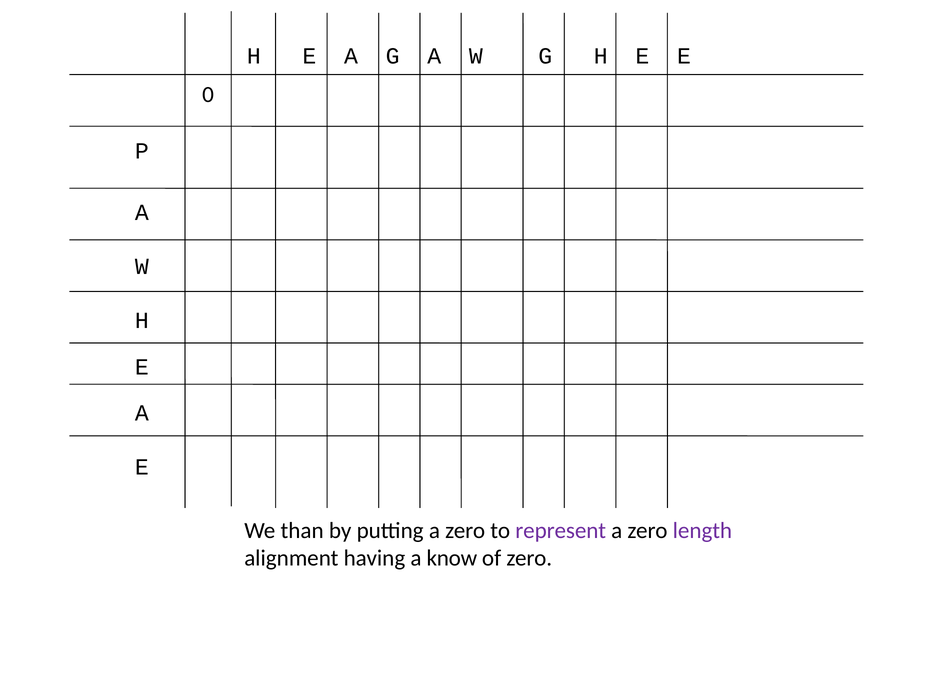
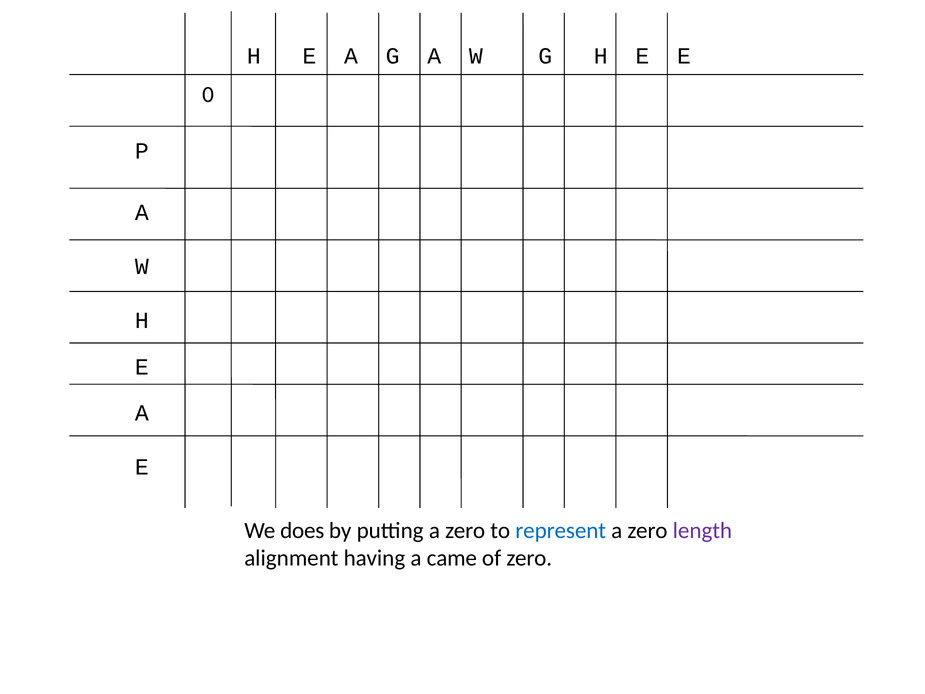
than: than -> does
represent colour: purple -> blue
know: know -> came
